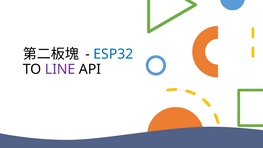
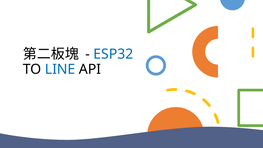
LINE colour: purple -> blue
